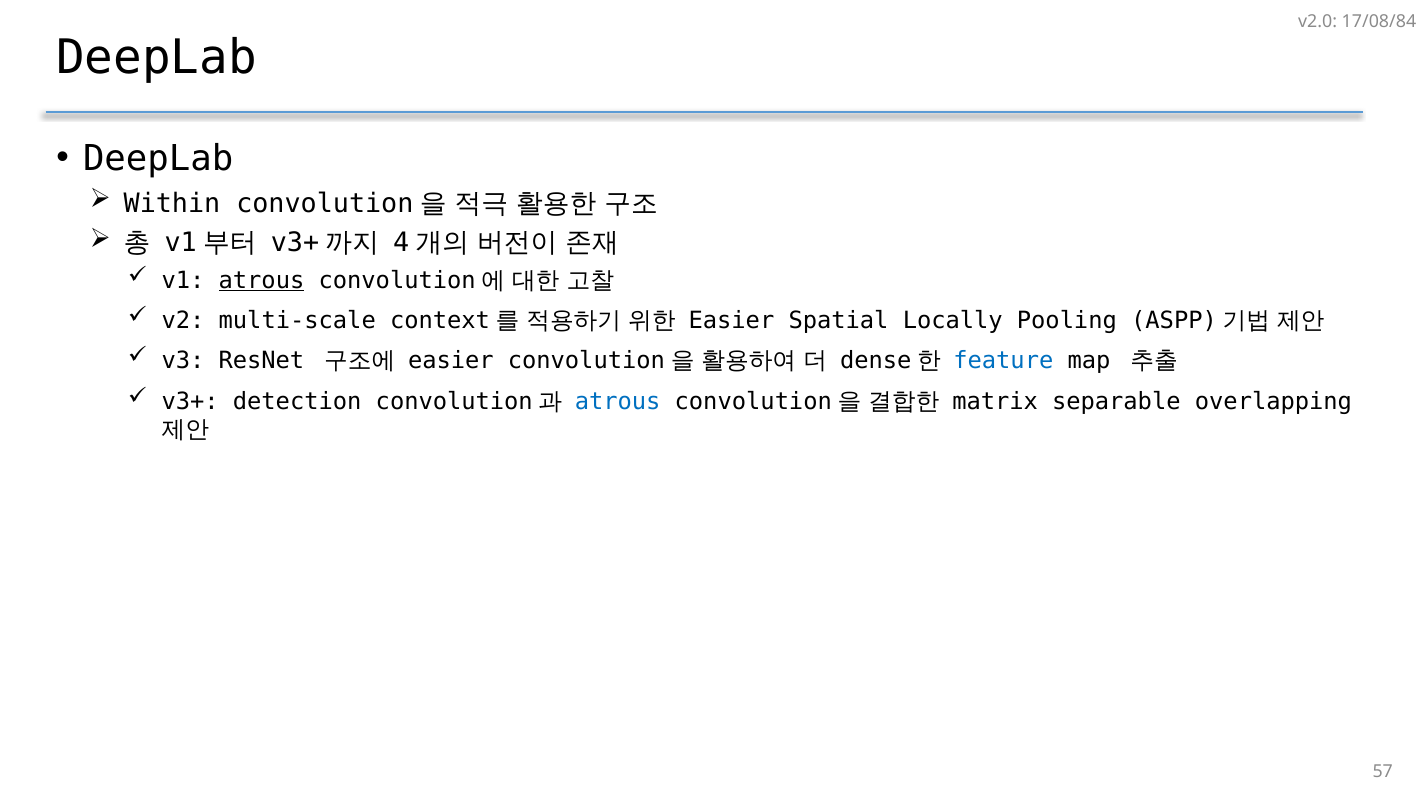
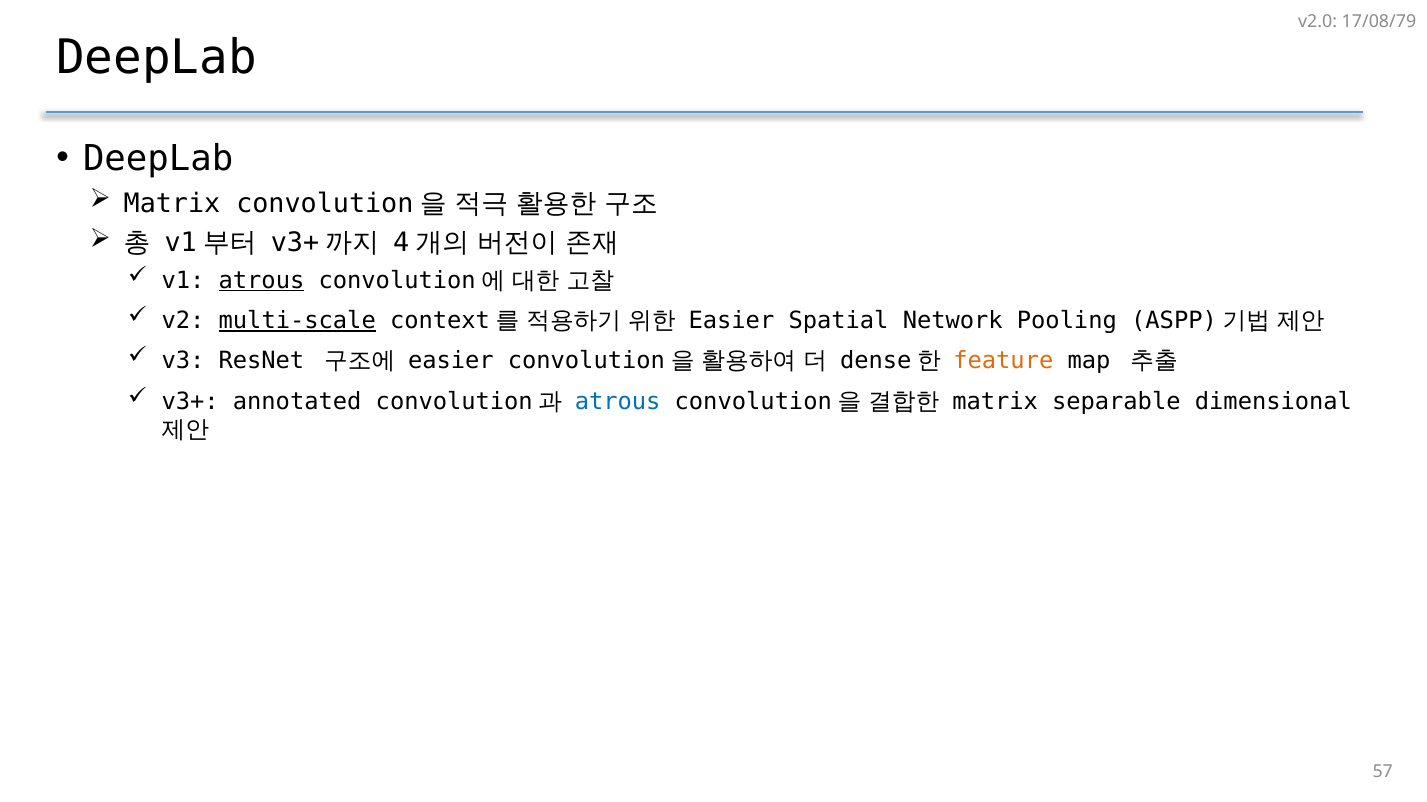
17/08/84: 17/08/84 -> 17/08/79
Within at (172, 203): Within -> Matrix
multi-scale underline: none -> present
Locally: Locally -> Network
feature colour: blue -> orange
detection: detection -> annotated
overlapping: overlapping -> dimensional
